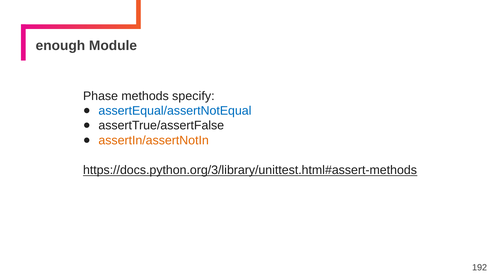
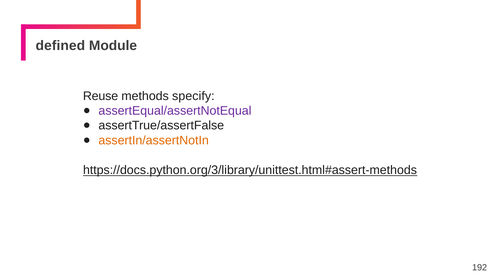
enough: enough -> defined
Phase: Phase -> Reuse
assertEqual/assertNotEqual colour: blue -> purple
